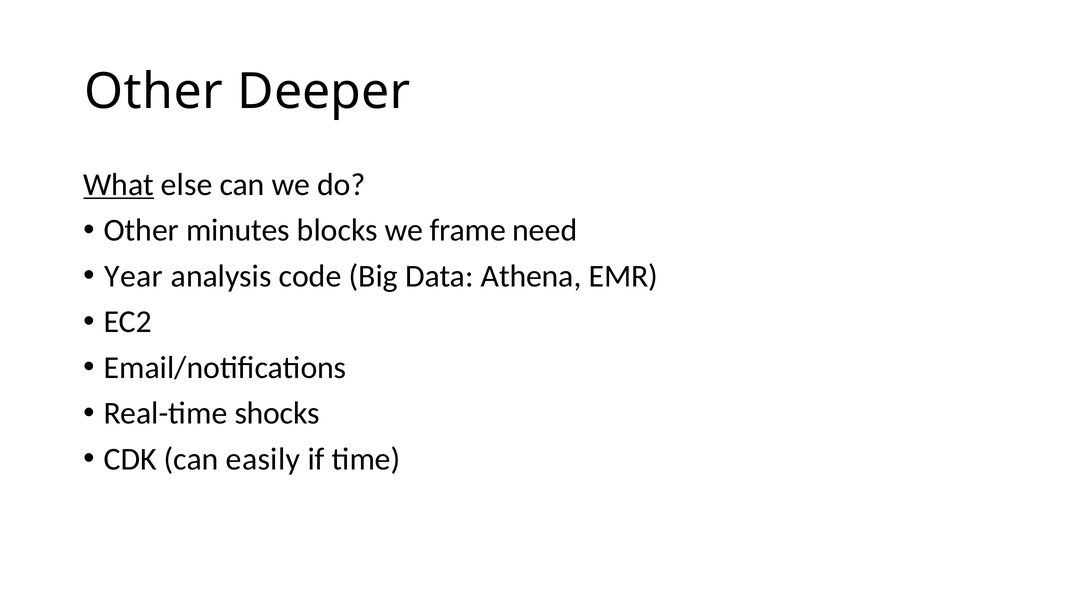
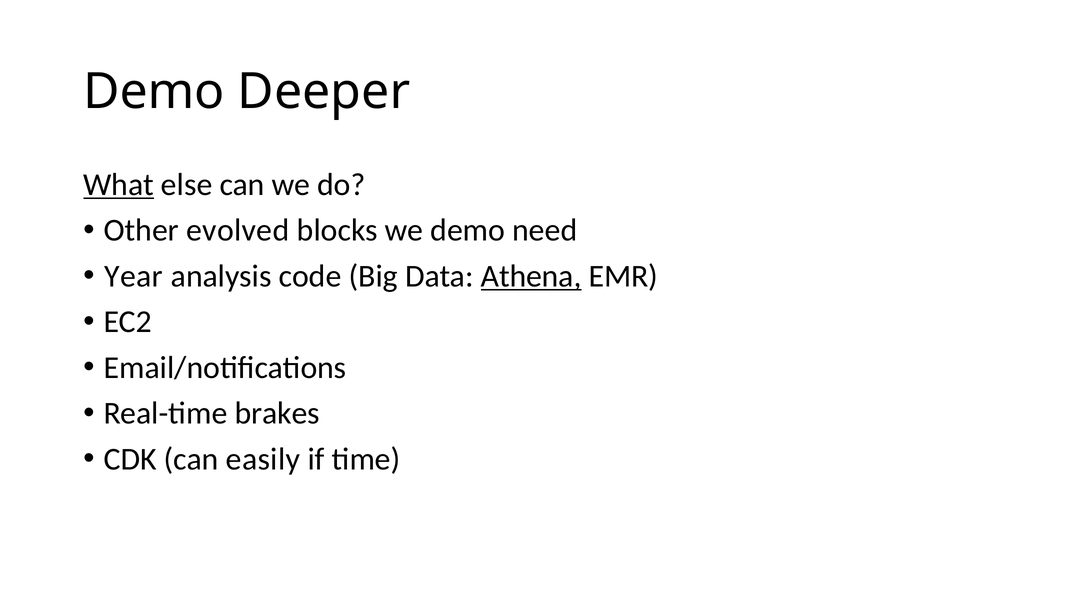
Other at (154, 92): Other -> Demo
minutes: minutes -> evolved
we frame: frame -> demo
Athena underline: none -> present
shocks: shocks -> brakes
